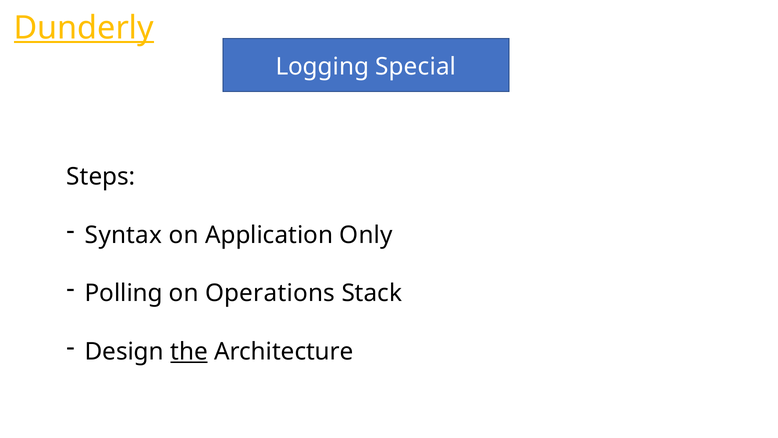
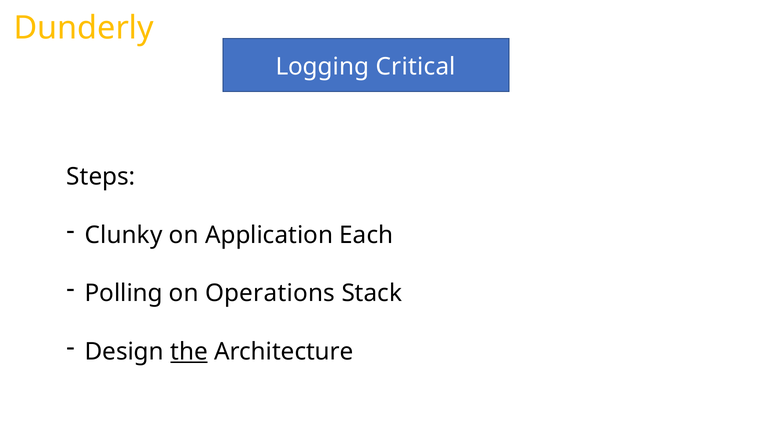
Dunderly underline: present -> none
Special: Special -> Critical
Syntax: Syntax -> Clunky
Only: Only -> Each
